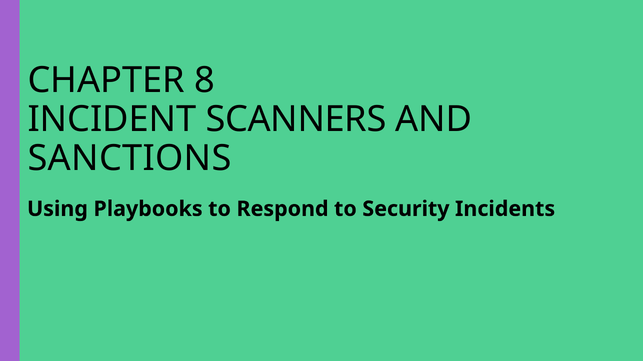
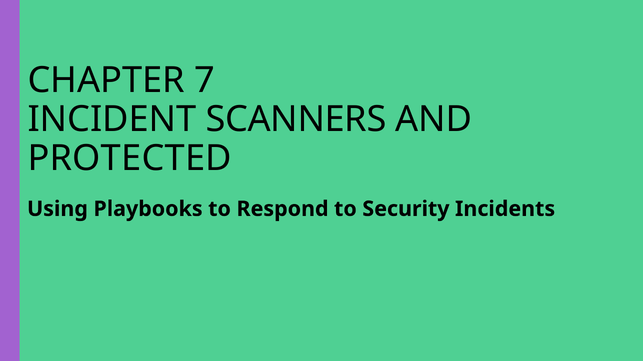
8: 8 -> 7
SANCTIONS: SANCTIONS -> PROTECTED
